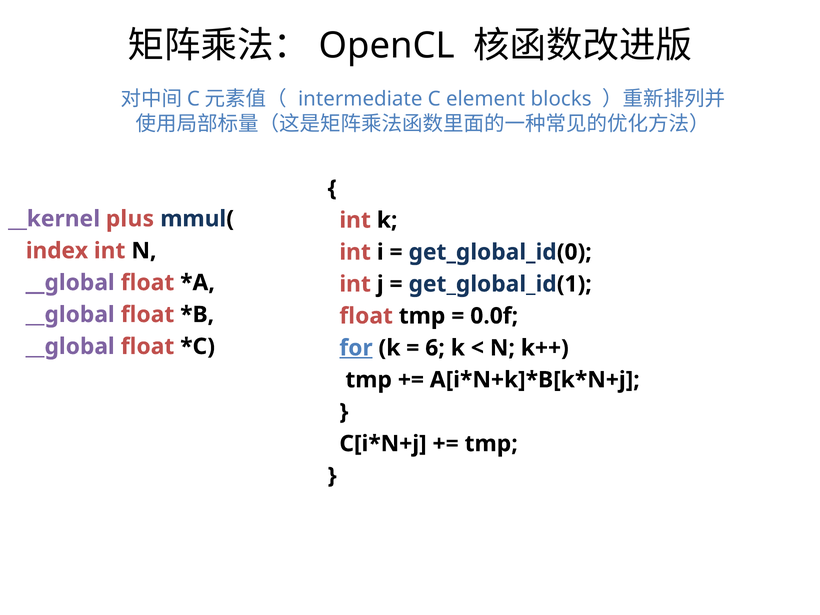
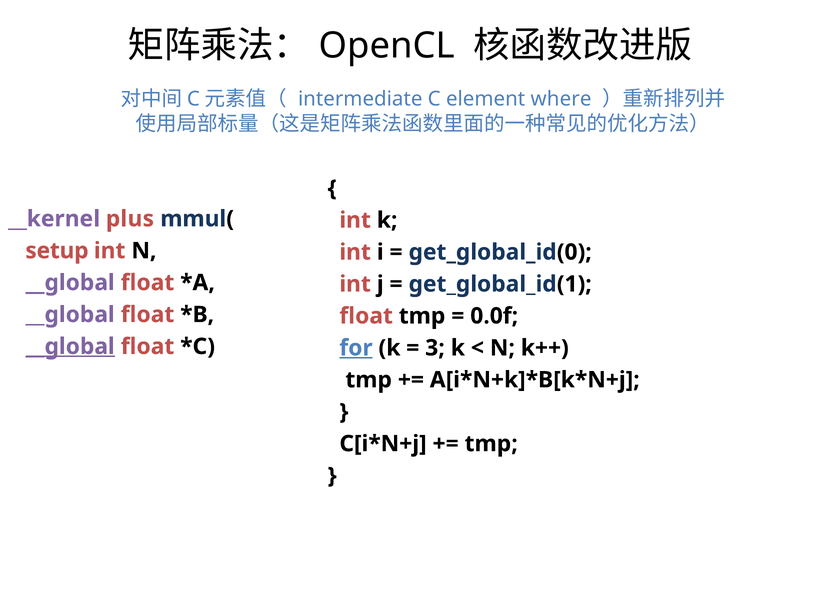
blocks: blocks -> where
index: index -> setup
__global at (70, 347) underline: none -> present
6: 6 -> 3
